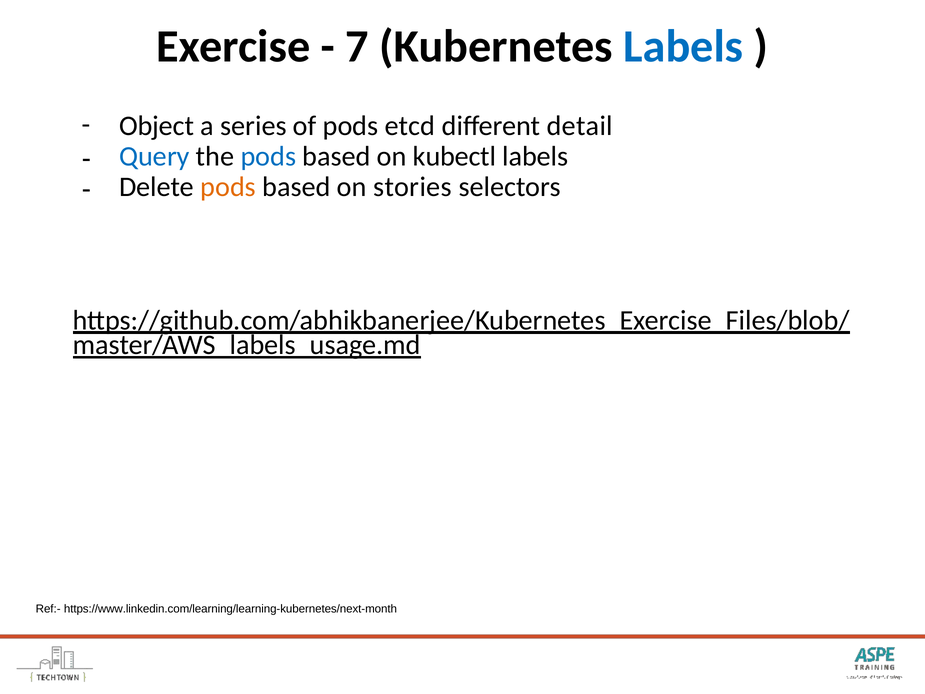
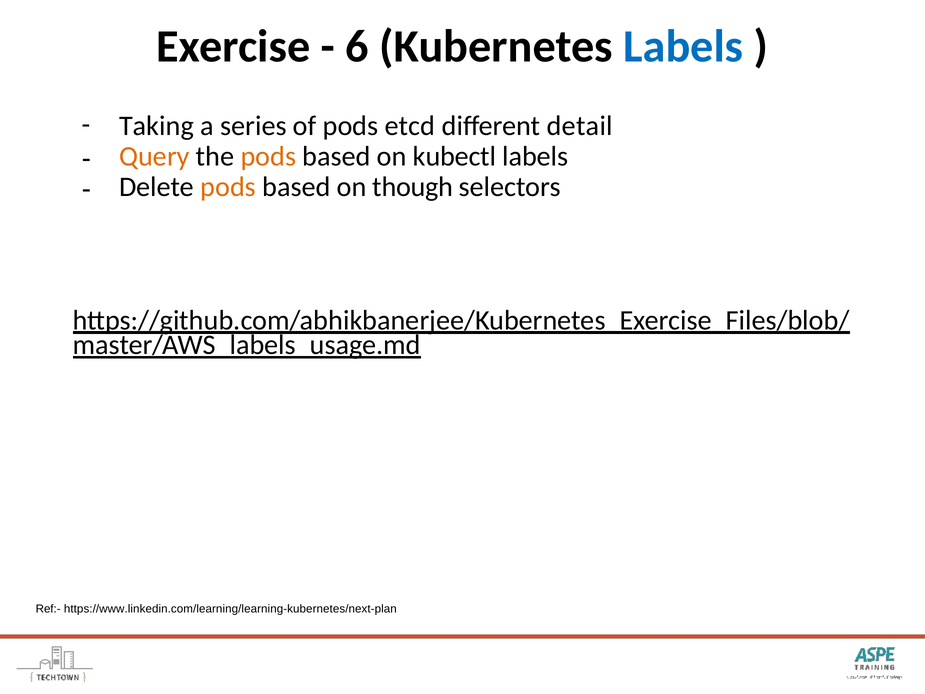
7: 7 -> 6
Object: Object -> Taking
Query colour: blue -> orange
pods at (268, 156) colour: blue -> orange
stories: stories -> though
https://www.linkedin.com/learning/learning-kubernetes/next-month: https://www.linkedin.com/learning/learning-kubernetes/next-month -> https://www.linkedin.com/learning/learning-kubernetes/next-plan
